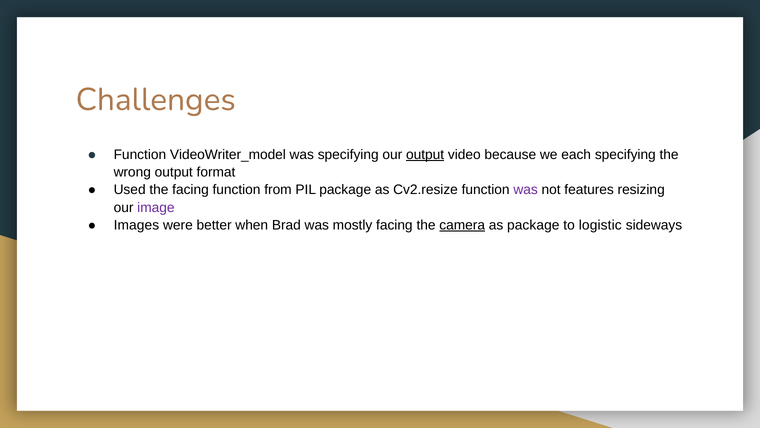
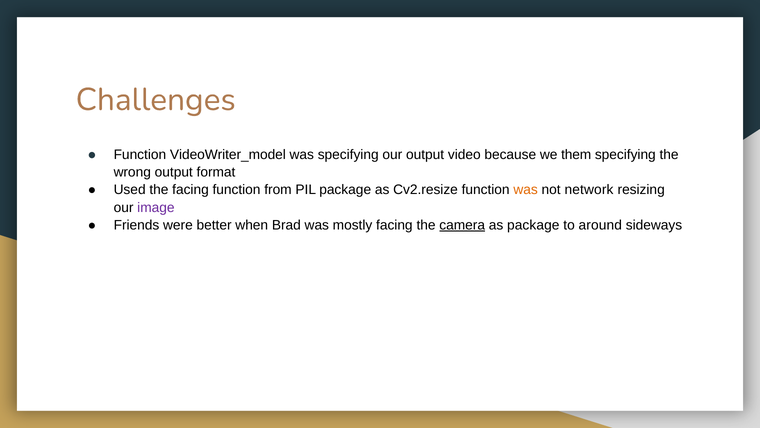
output at (425, 155) underline: present -> none
each: each -> them
was at (526, 190) colour: purple -> orange
features: features -> network
Images: Images -> Friends
logistic: logistic -> around
